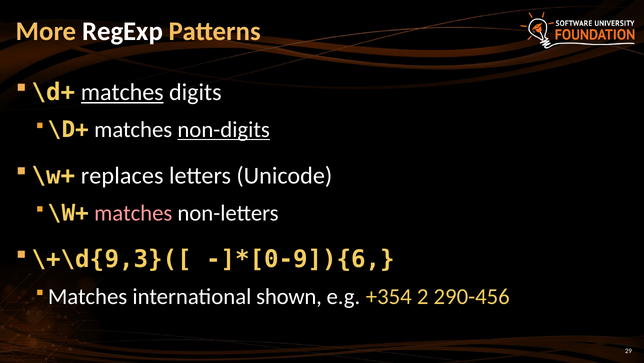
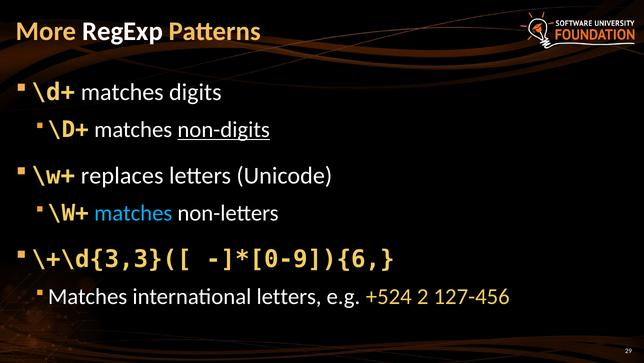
matches at (122, 92) underline: present -> none
matches at (133, 213) colour: pink -> light blue
\+\d{9,3}([: \+\d{9,3}([ -> \+\d{3,3}([
international shown: shown -> letters
+354: +354 -> +524
290-456: 290-456 -> 127-456
